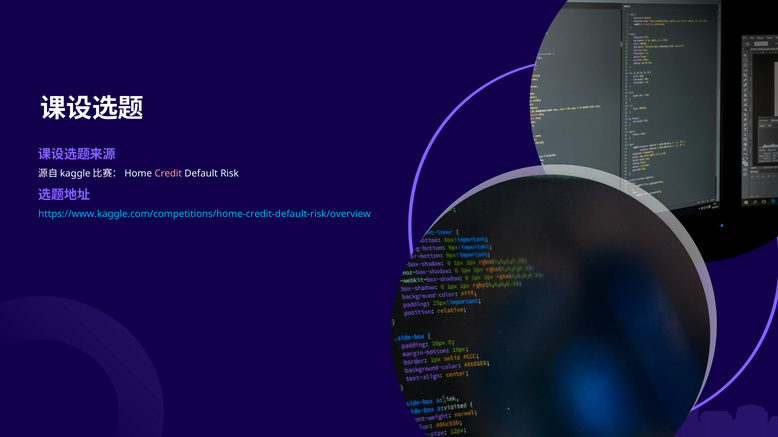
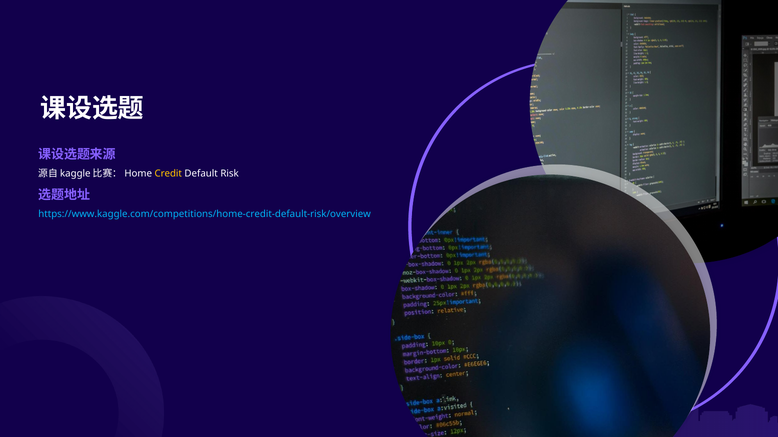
Credit colour: pink -> yellow
